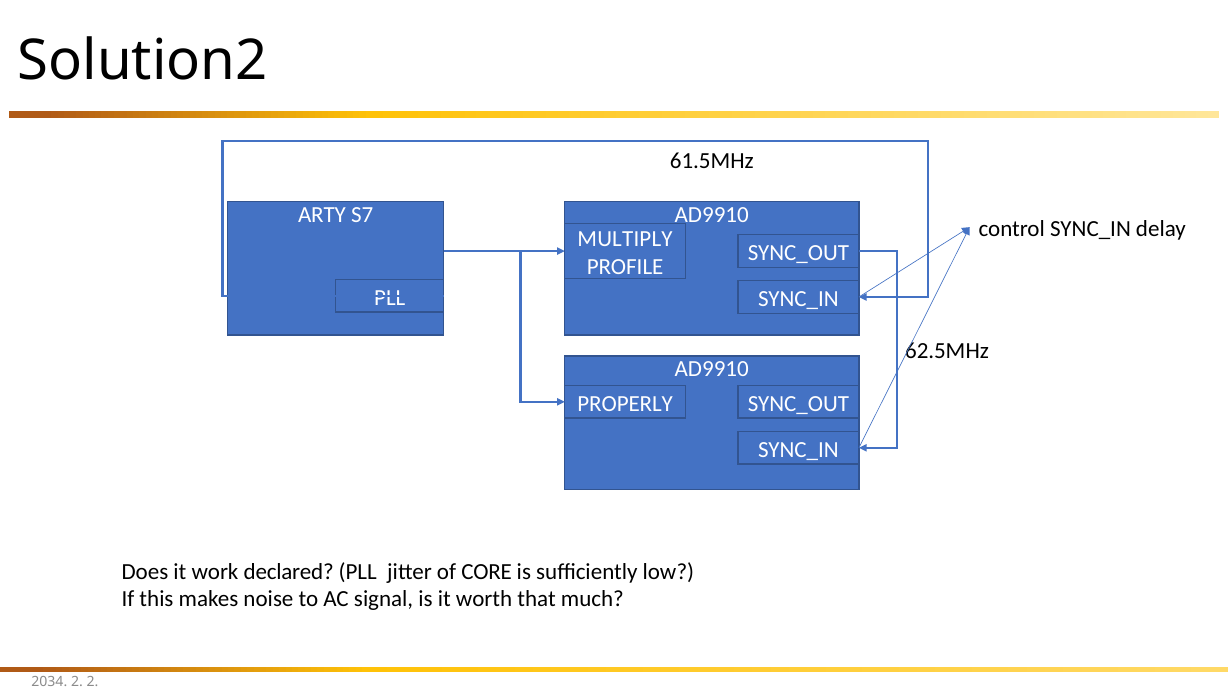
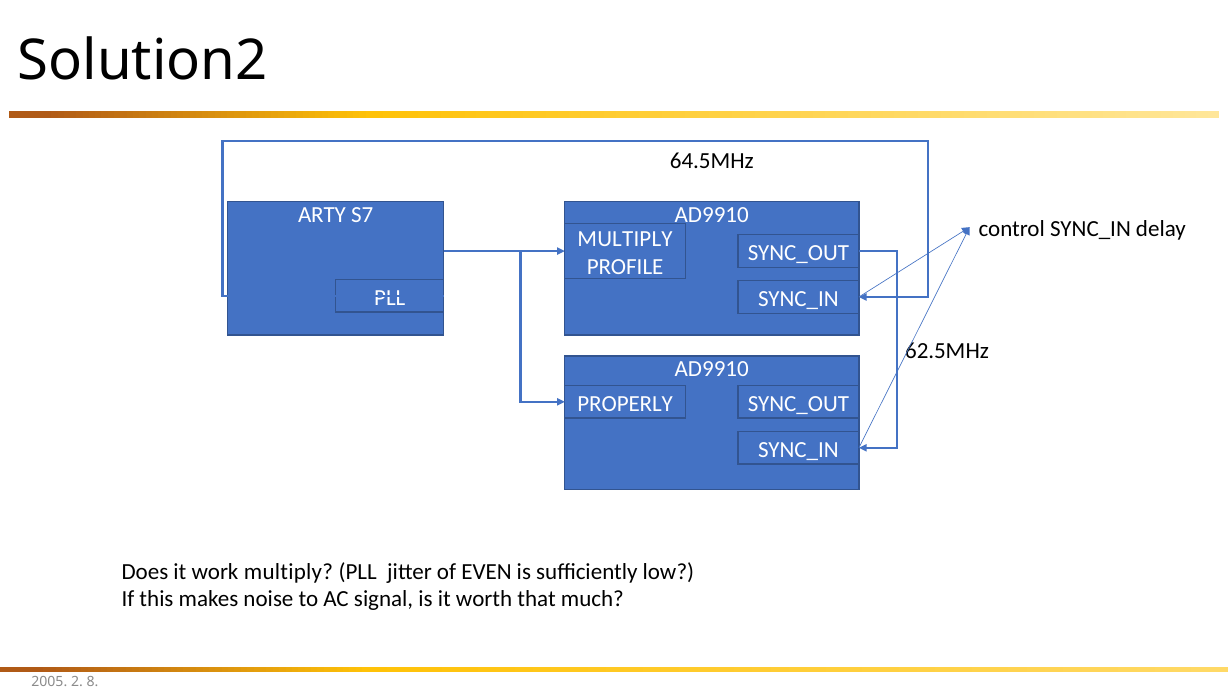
61.5MHz: 61.5MHz -> 64.5MHz
work declared: declared -> multiply
CORE: CORE -> EVEN
2034: 2034 -> 2005
2 2: 2 -> 8
